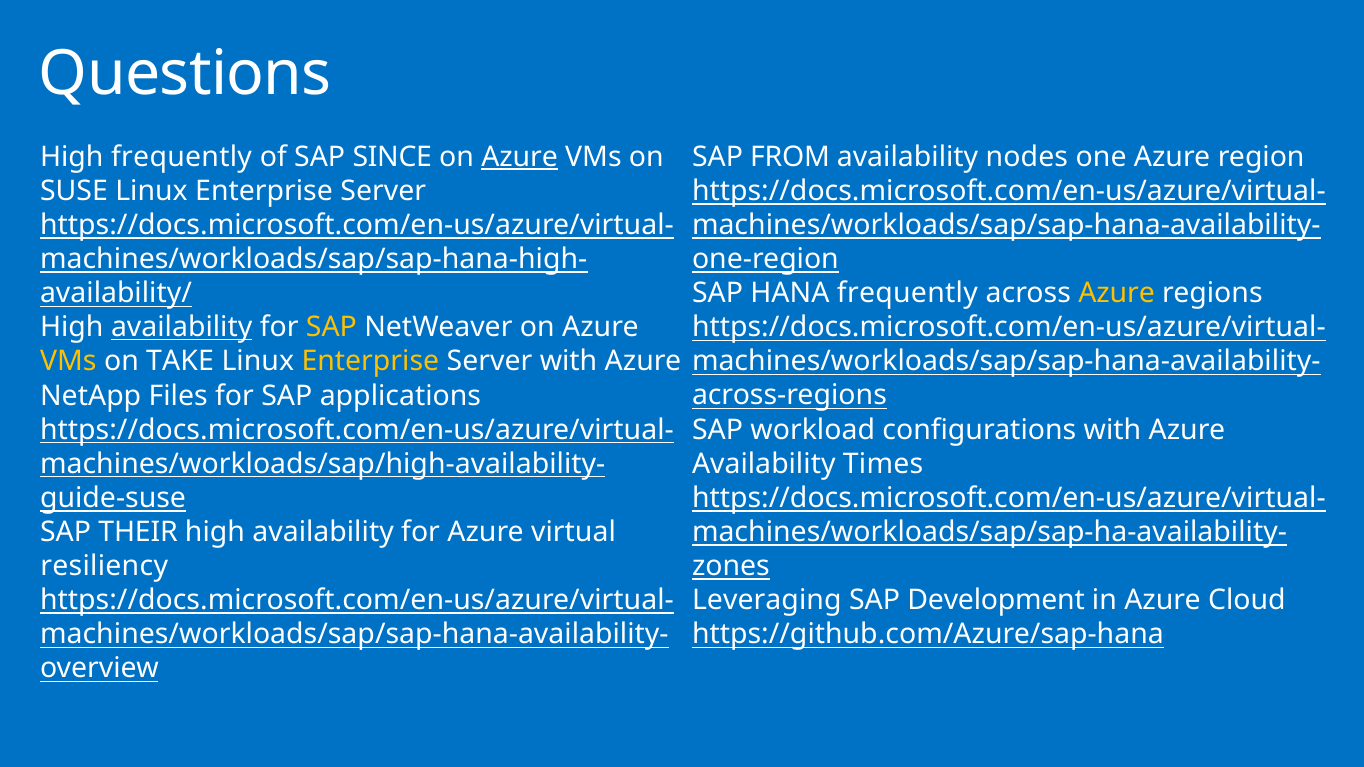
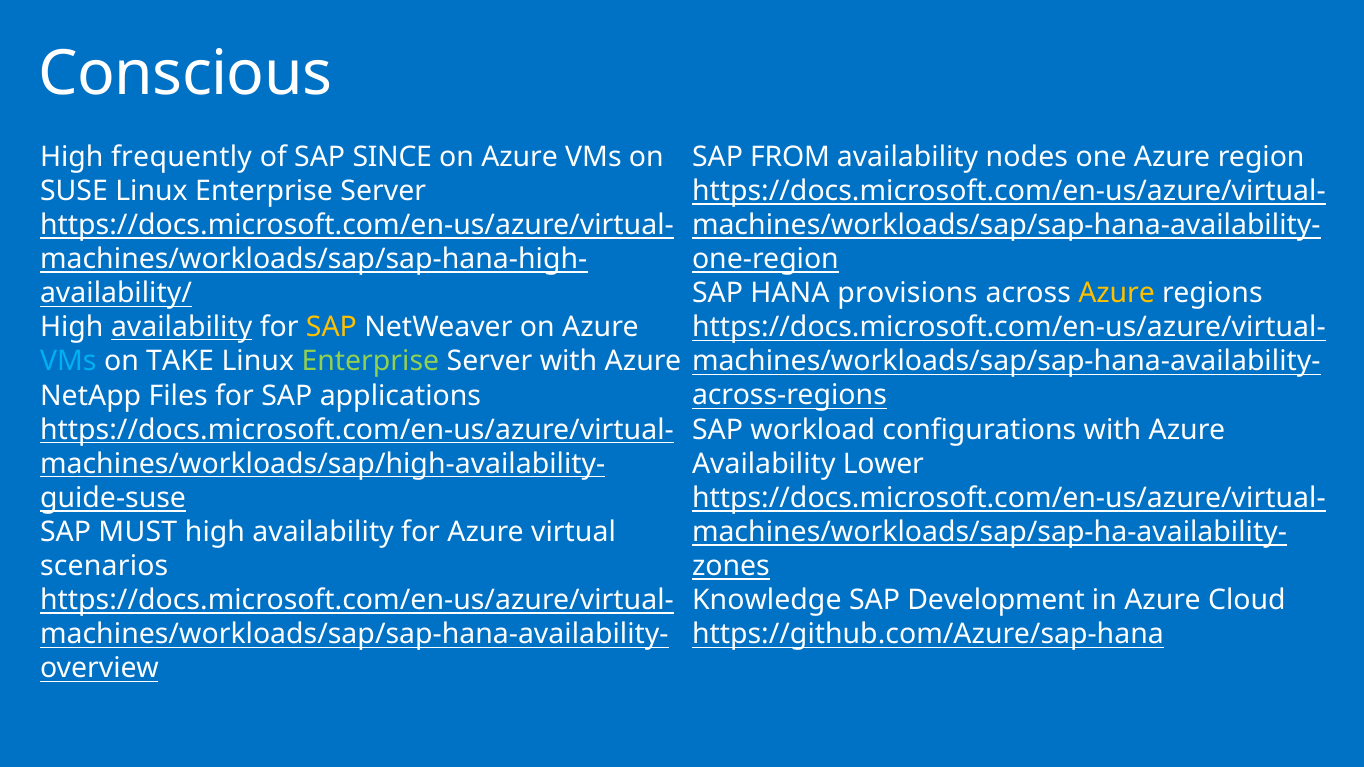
Questions: Questions -> Conscious
Azure at (520, 157) underline: present -> none
HANA frequently: frequently -> provisions
VMs at (68, 362) colour: yellow -> light blue
Enterprise at (370, 362) colour: yellow -> light green
Times: Times -> Lower
THEIR: THEIR -> MUST
resiliency: resiliency -> scenarios
Leveraging: Leveraging -> Knowledge
